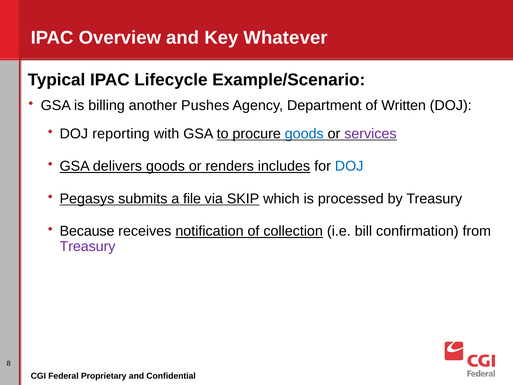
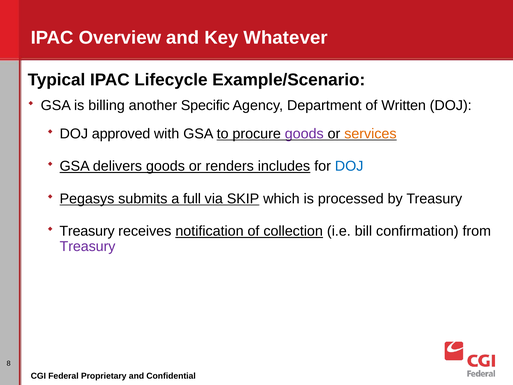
Pushes: Pushes -> Specific
reporting: reporting -> approved
goods at (304, 134) colour: blue -> purple
services colour: purple -> orange
file: file -> full
Because at (87, 231): Because -> Treasury
